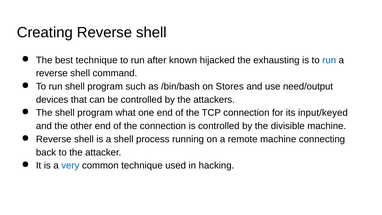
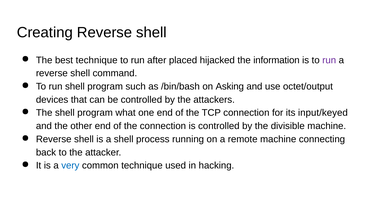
known: known -> placed
exhausting: exhausting -> information
run at (329, 60) colour: blue -> purple
Stores: Stores -> Asking
need/output: need/output -> octet/output
